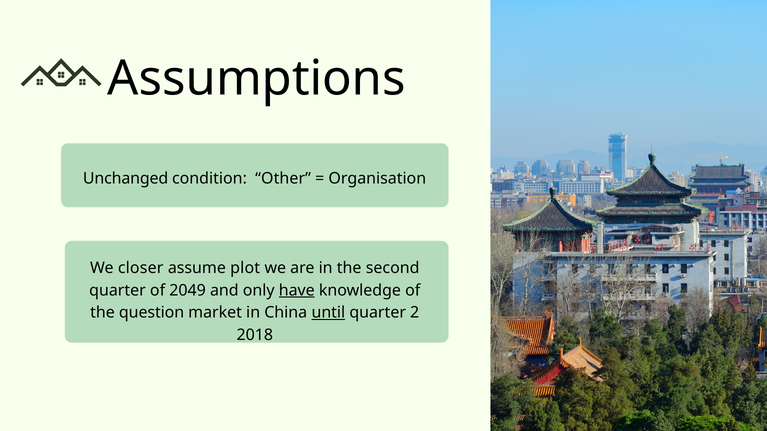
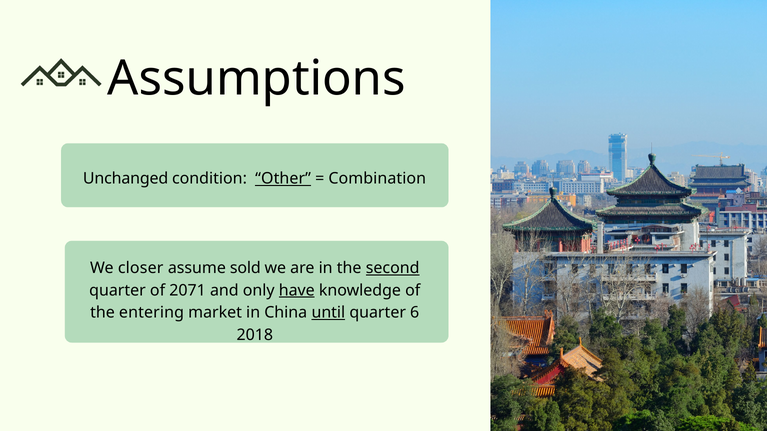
Other underline: none -> present
Organisation: Organisation -> Combination
plot: plot -> sold
second underline: none -> present
2049: 2049 -> 2071
question: question -> entering
2: 2 -> 6
